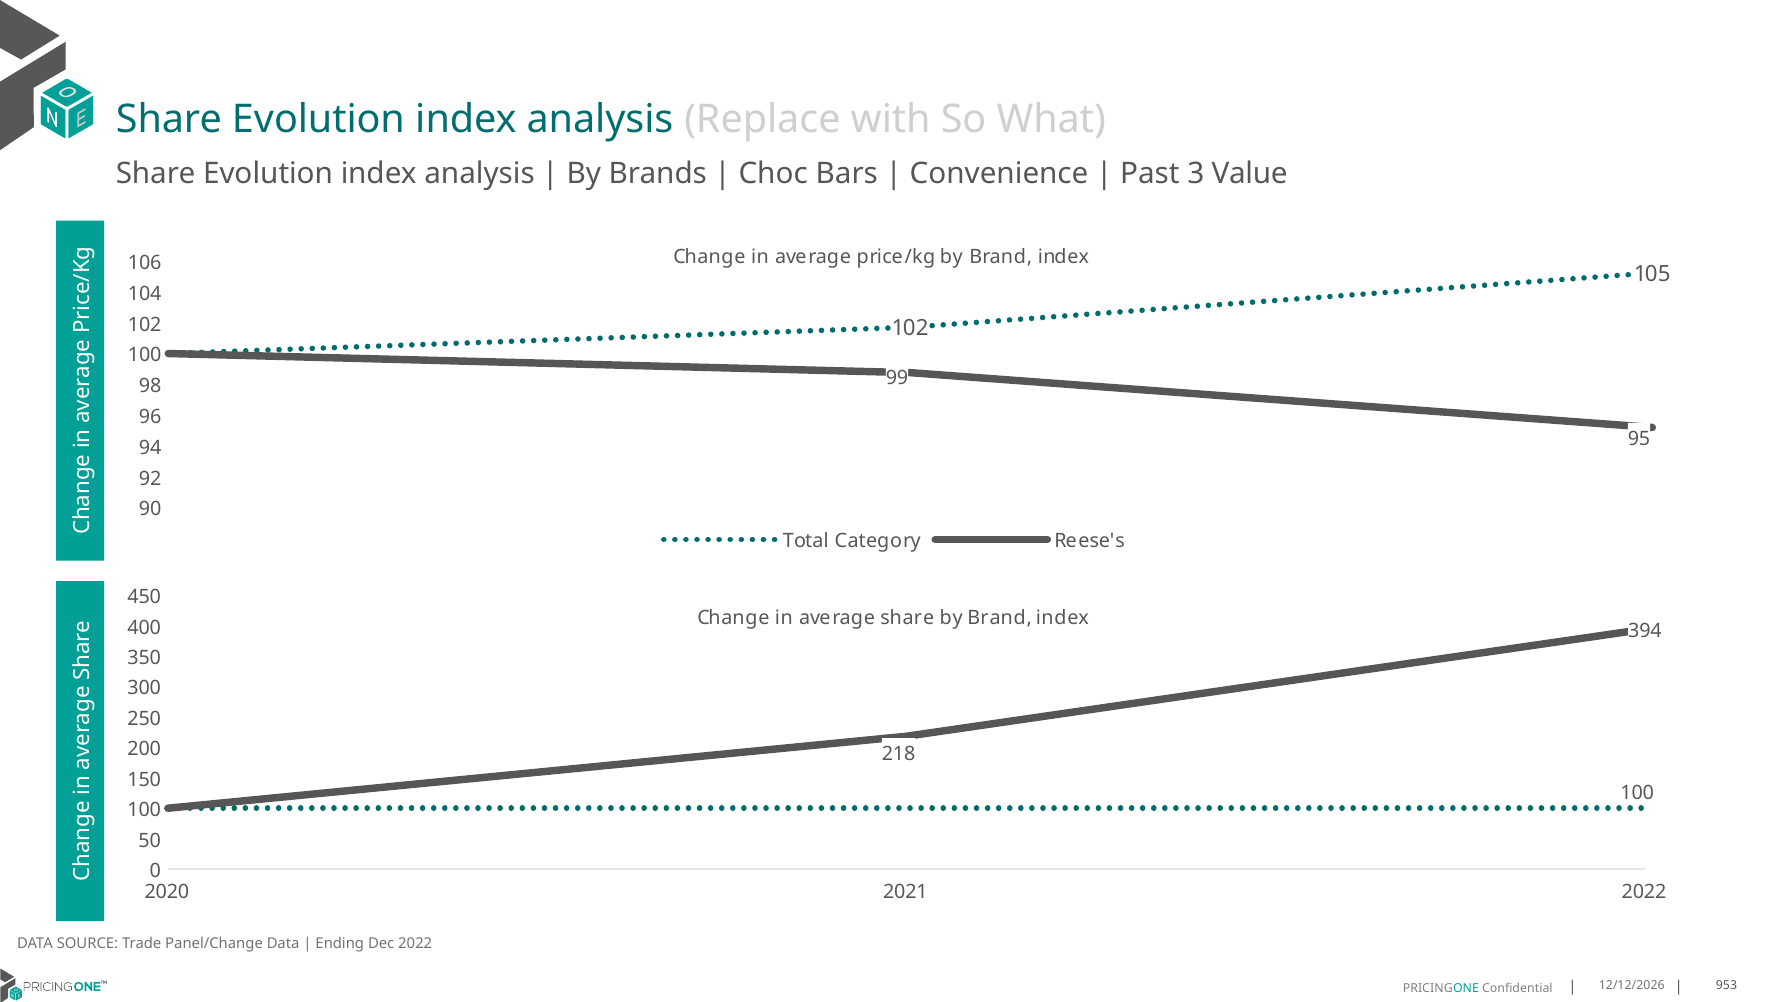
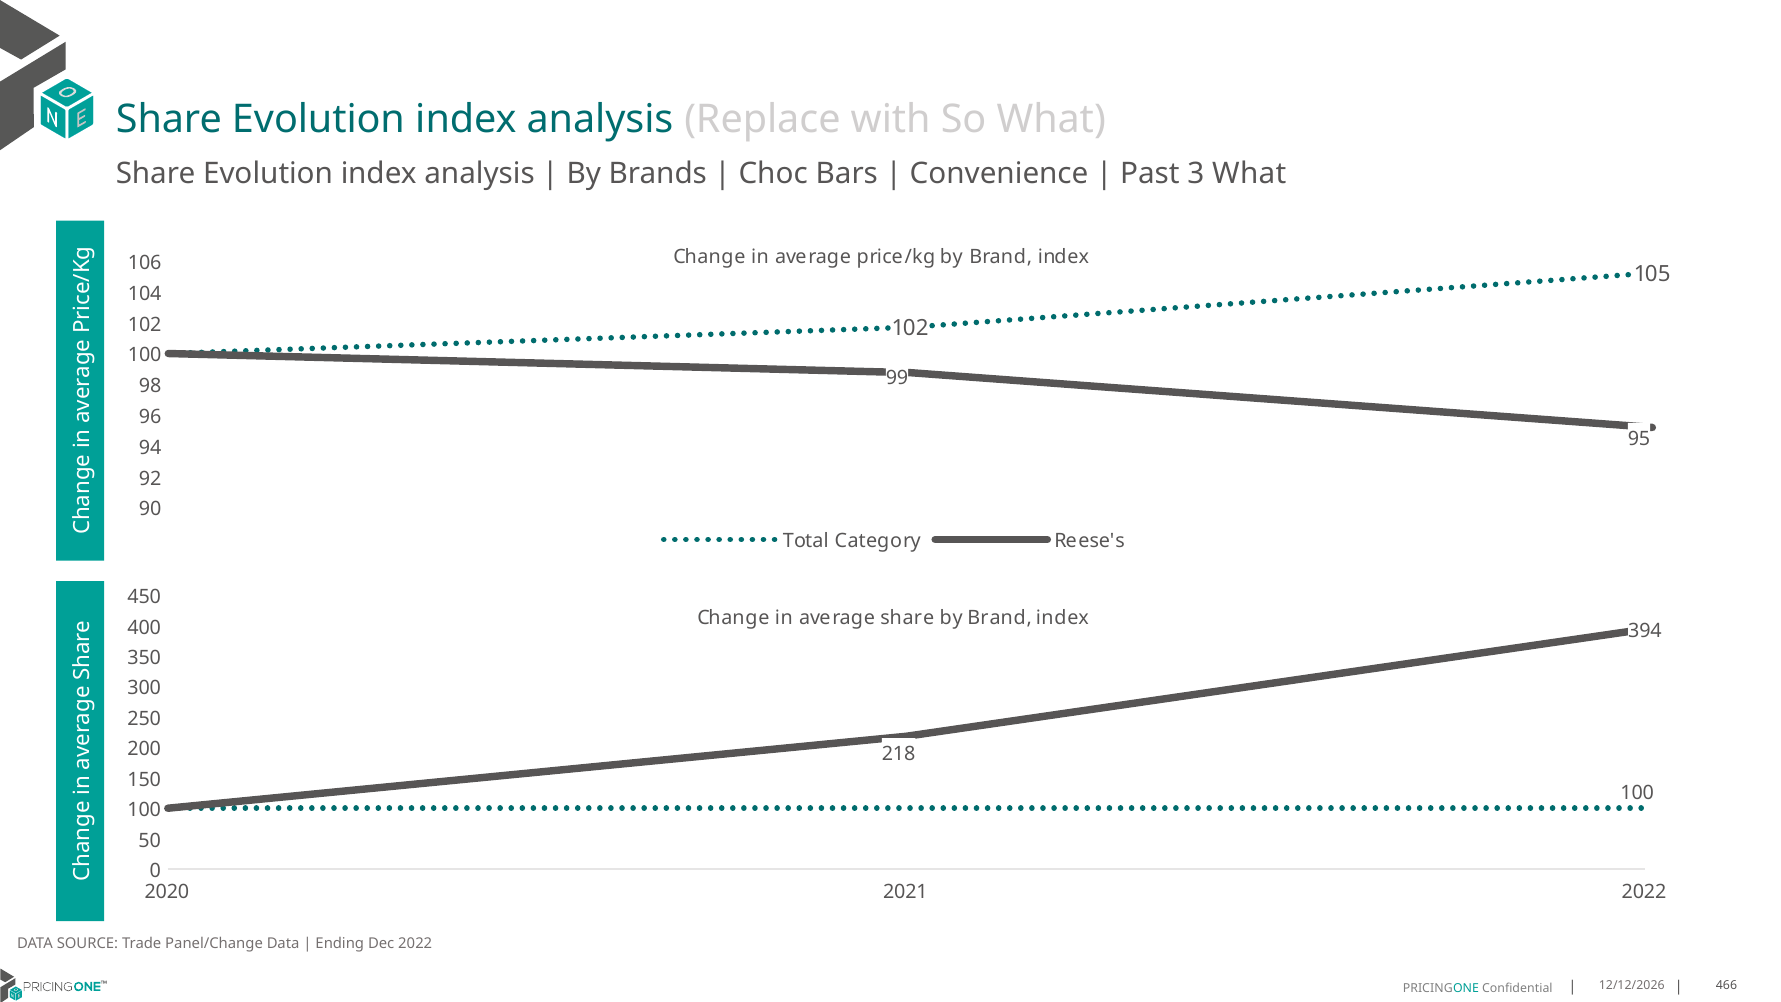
3 Value: Value -> What
953: 953 -> 466
